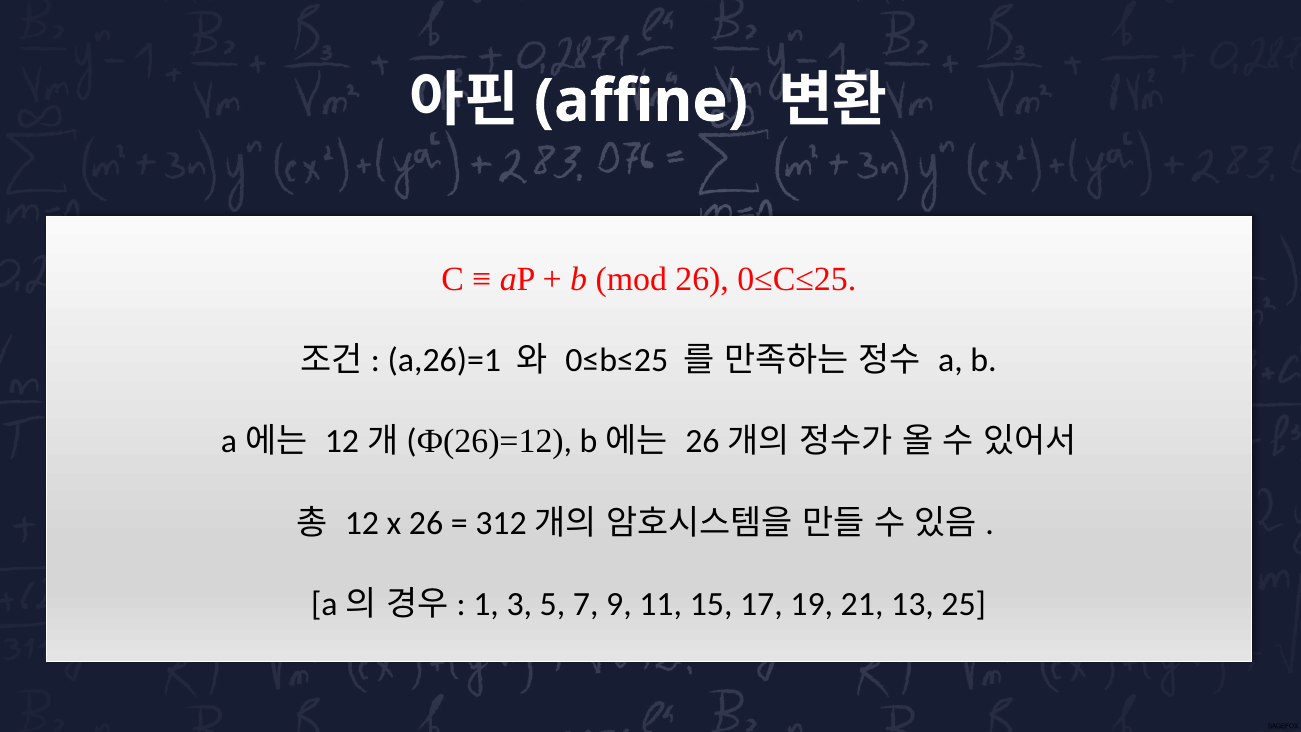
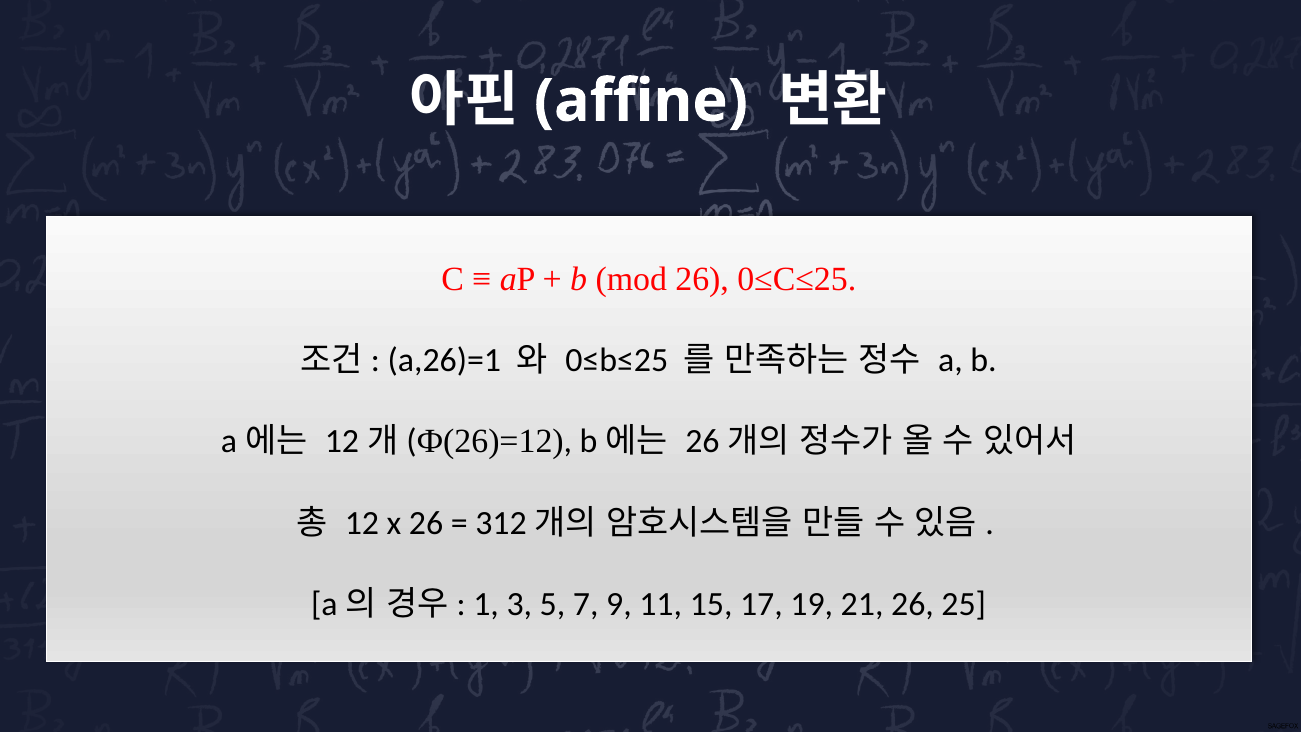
21 13: 13 -> 26
